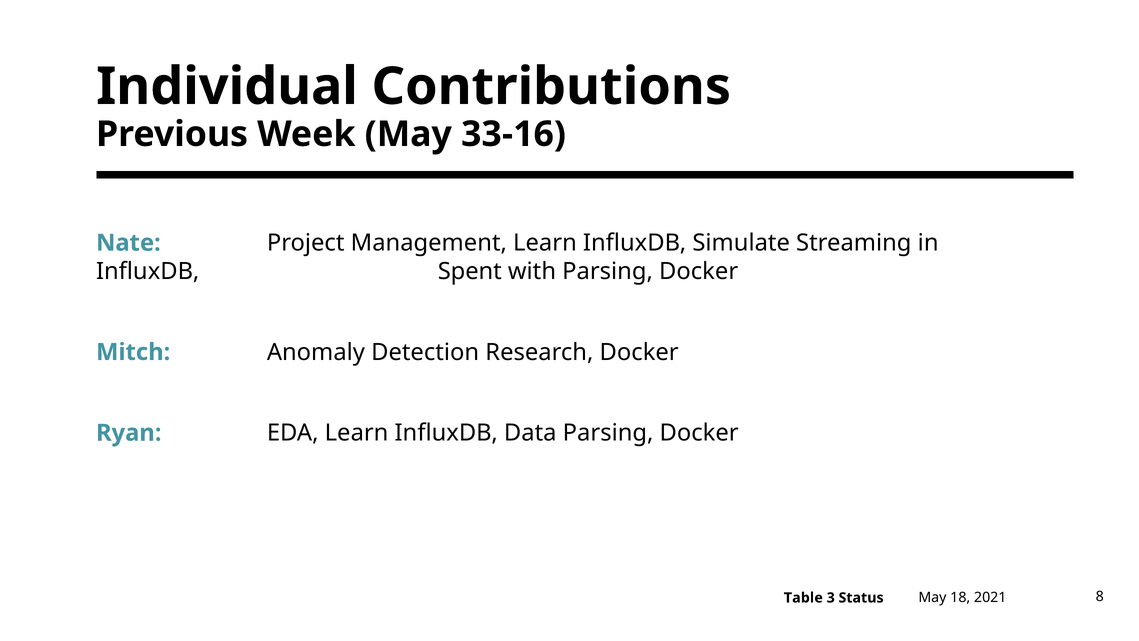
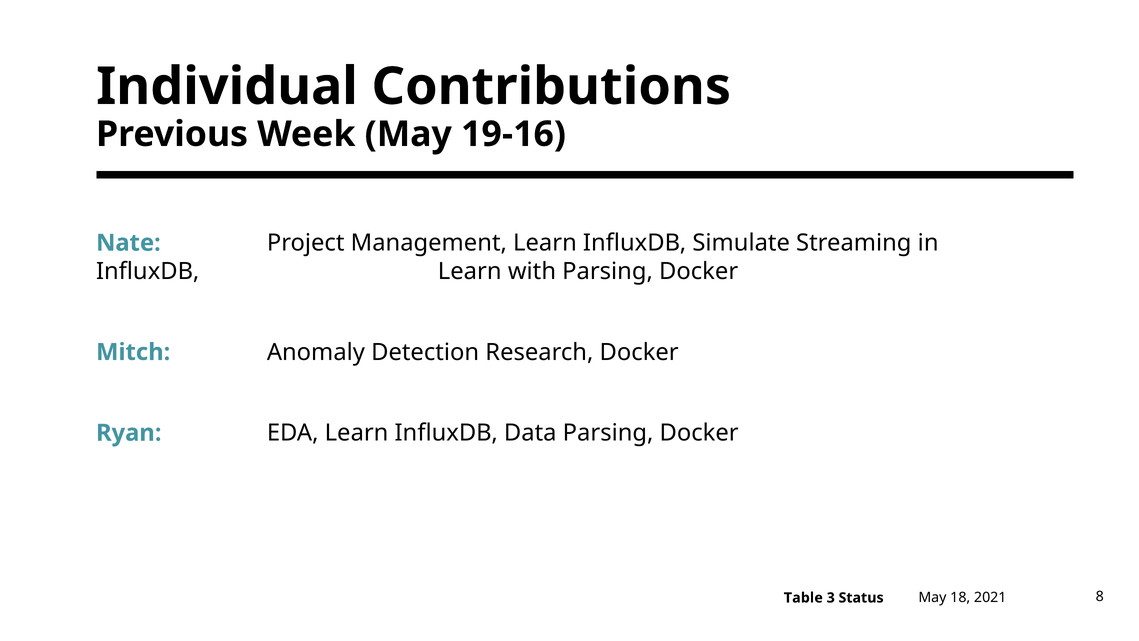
33-16: 33-16 -> 19-16
InfluxDB Spent: Spent -> Learn
